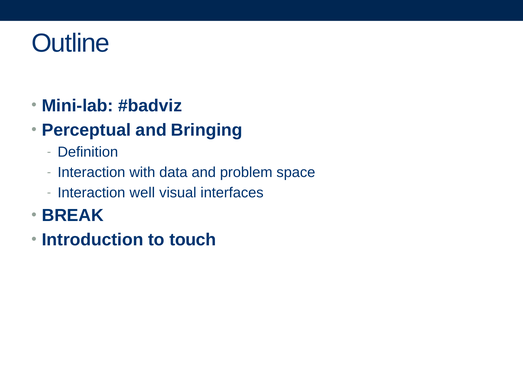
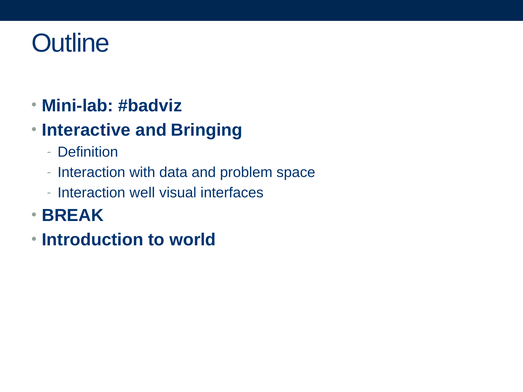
Perceptual: Perceptual -> Interactive
touch: touch -> world
